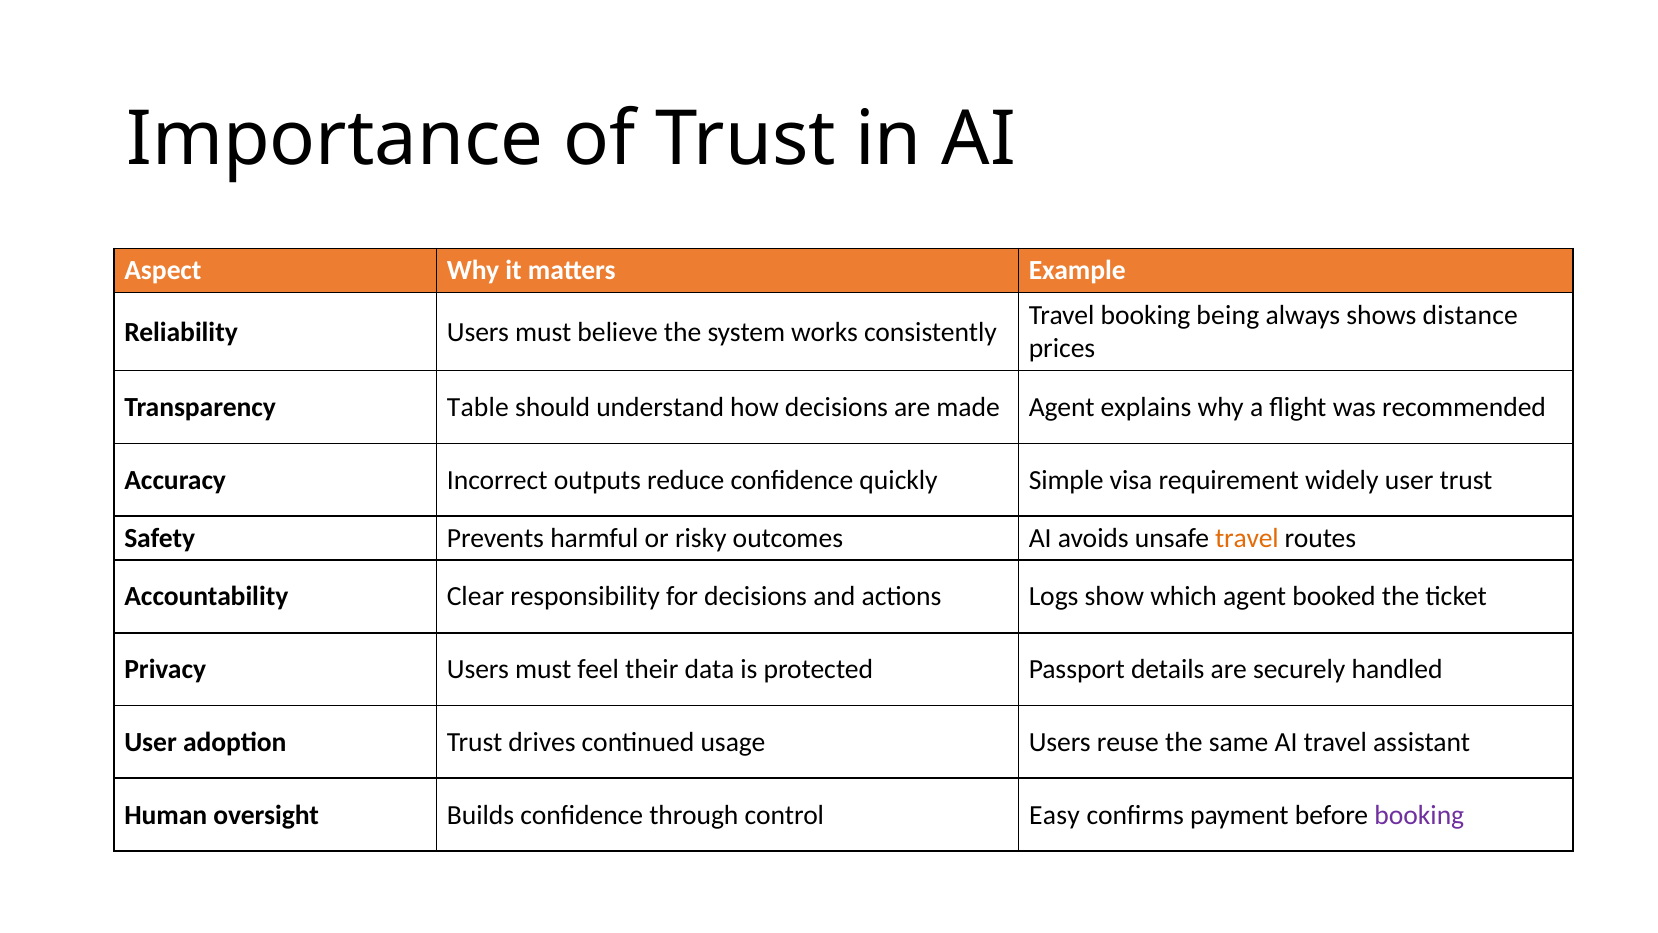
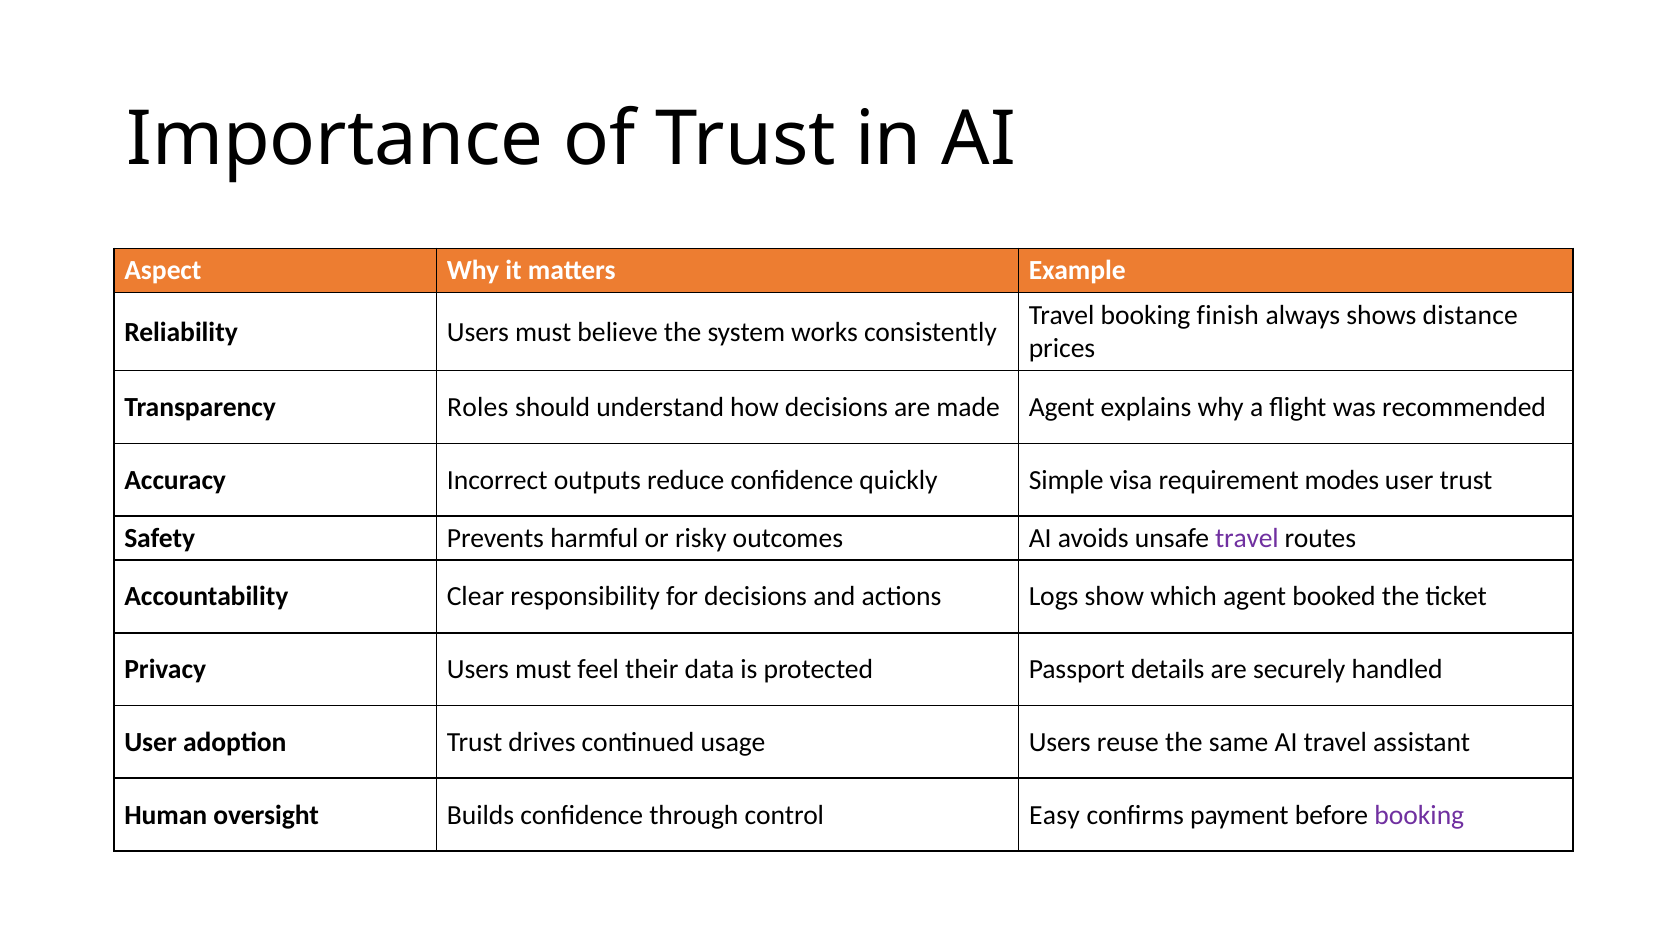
being: being -> finish
Table: Table -> Roles
widely: widely -> modes
travel at (1247, 538) colour: orange -> purple
